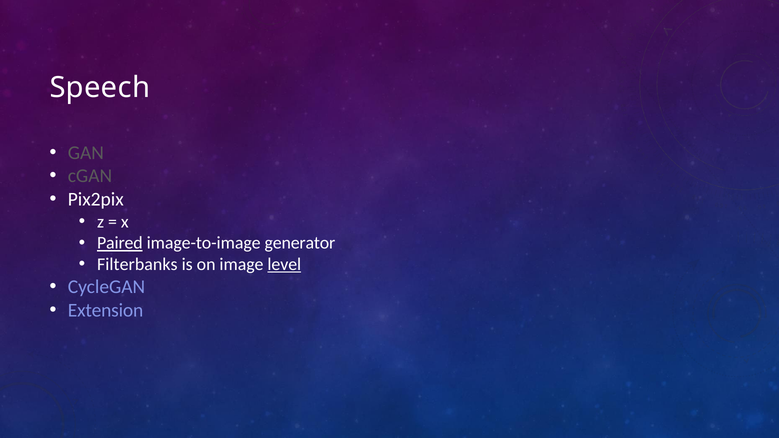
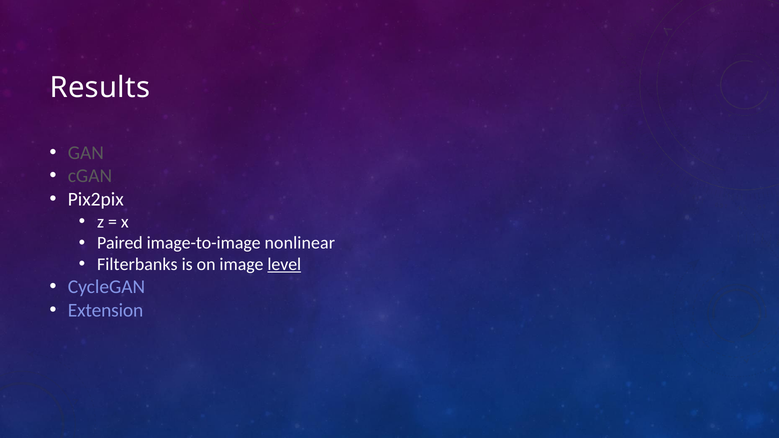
Speech: Speech -> Results
Paired underline: present -> none
generator: generator -> nonlinear
